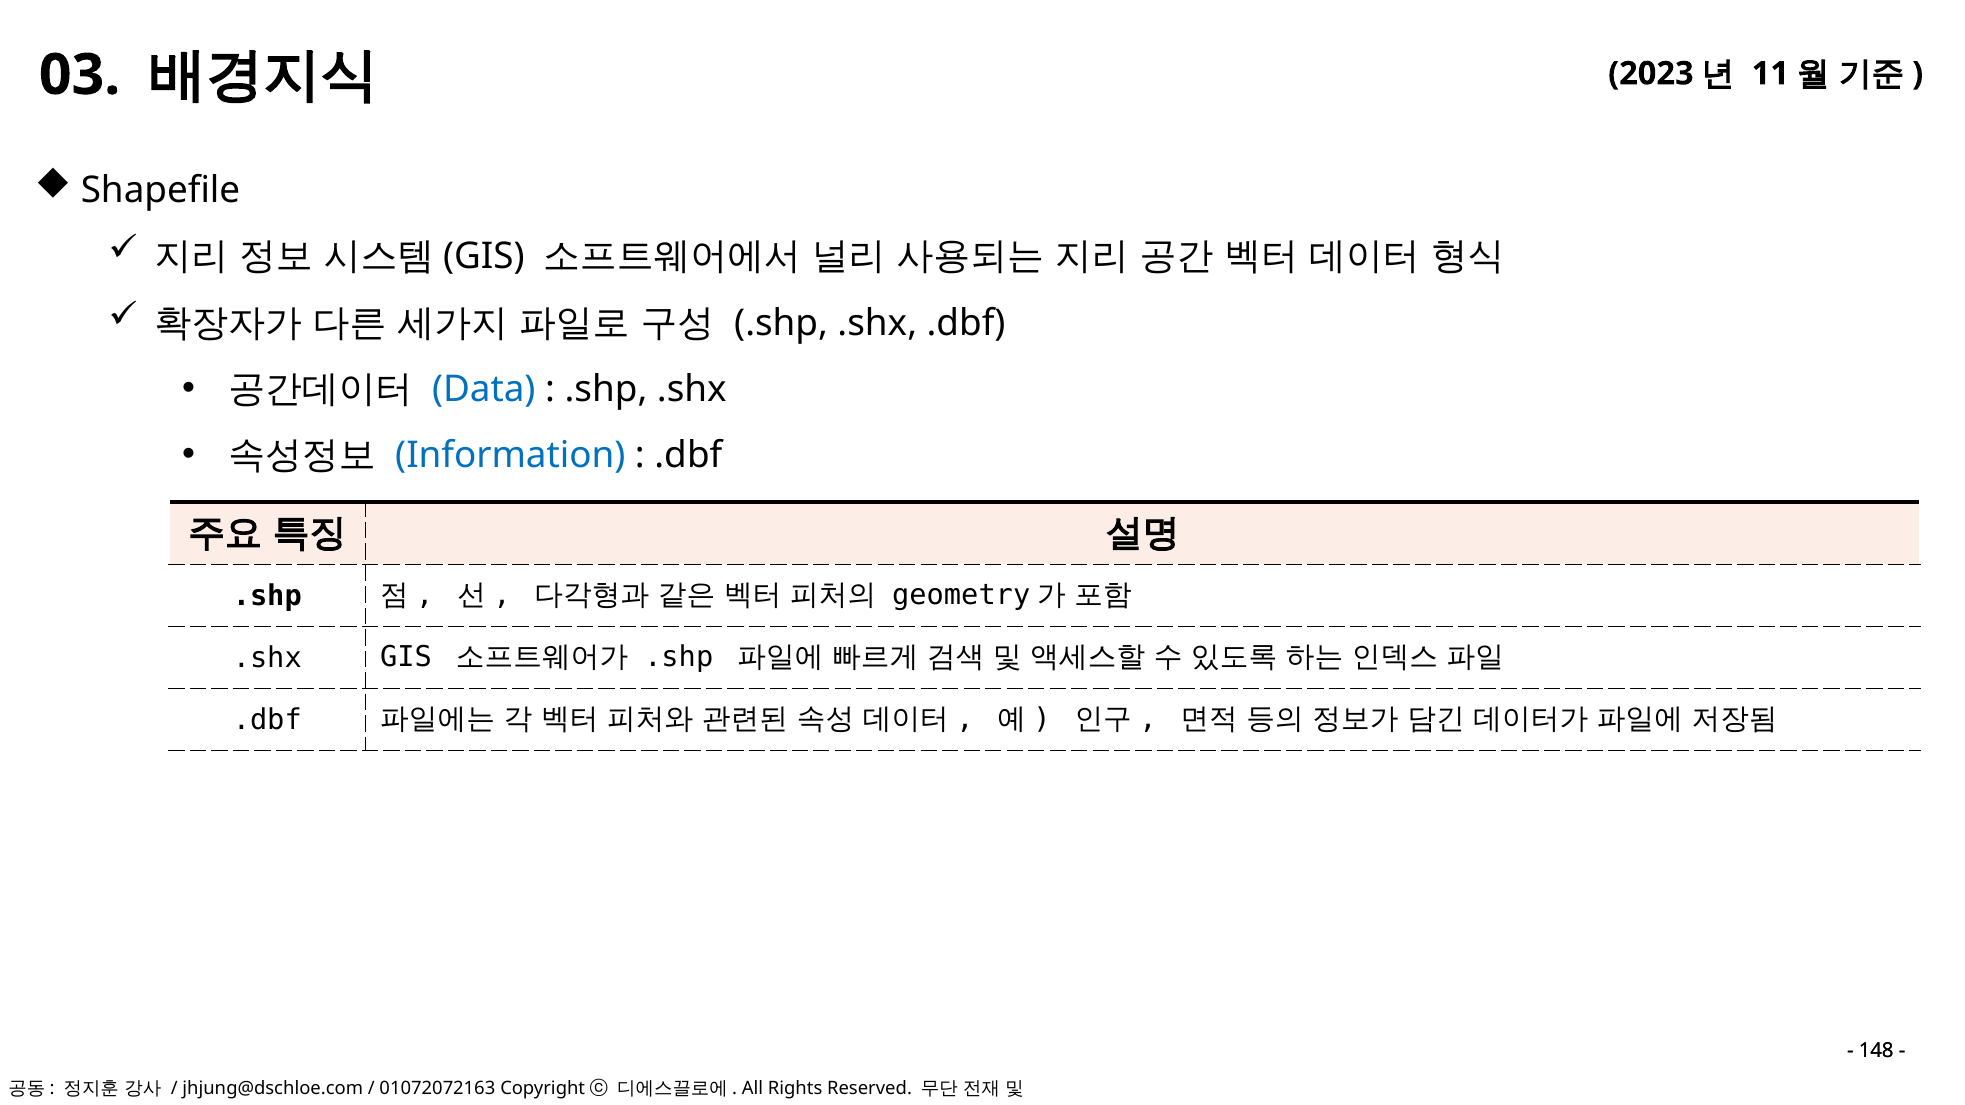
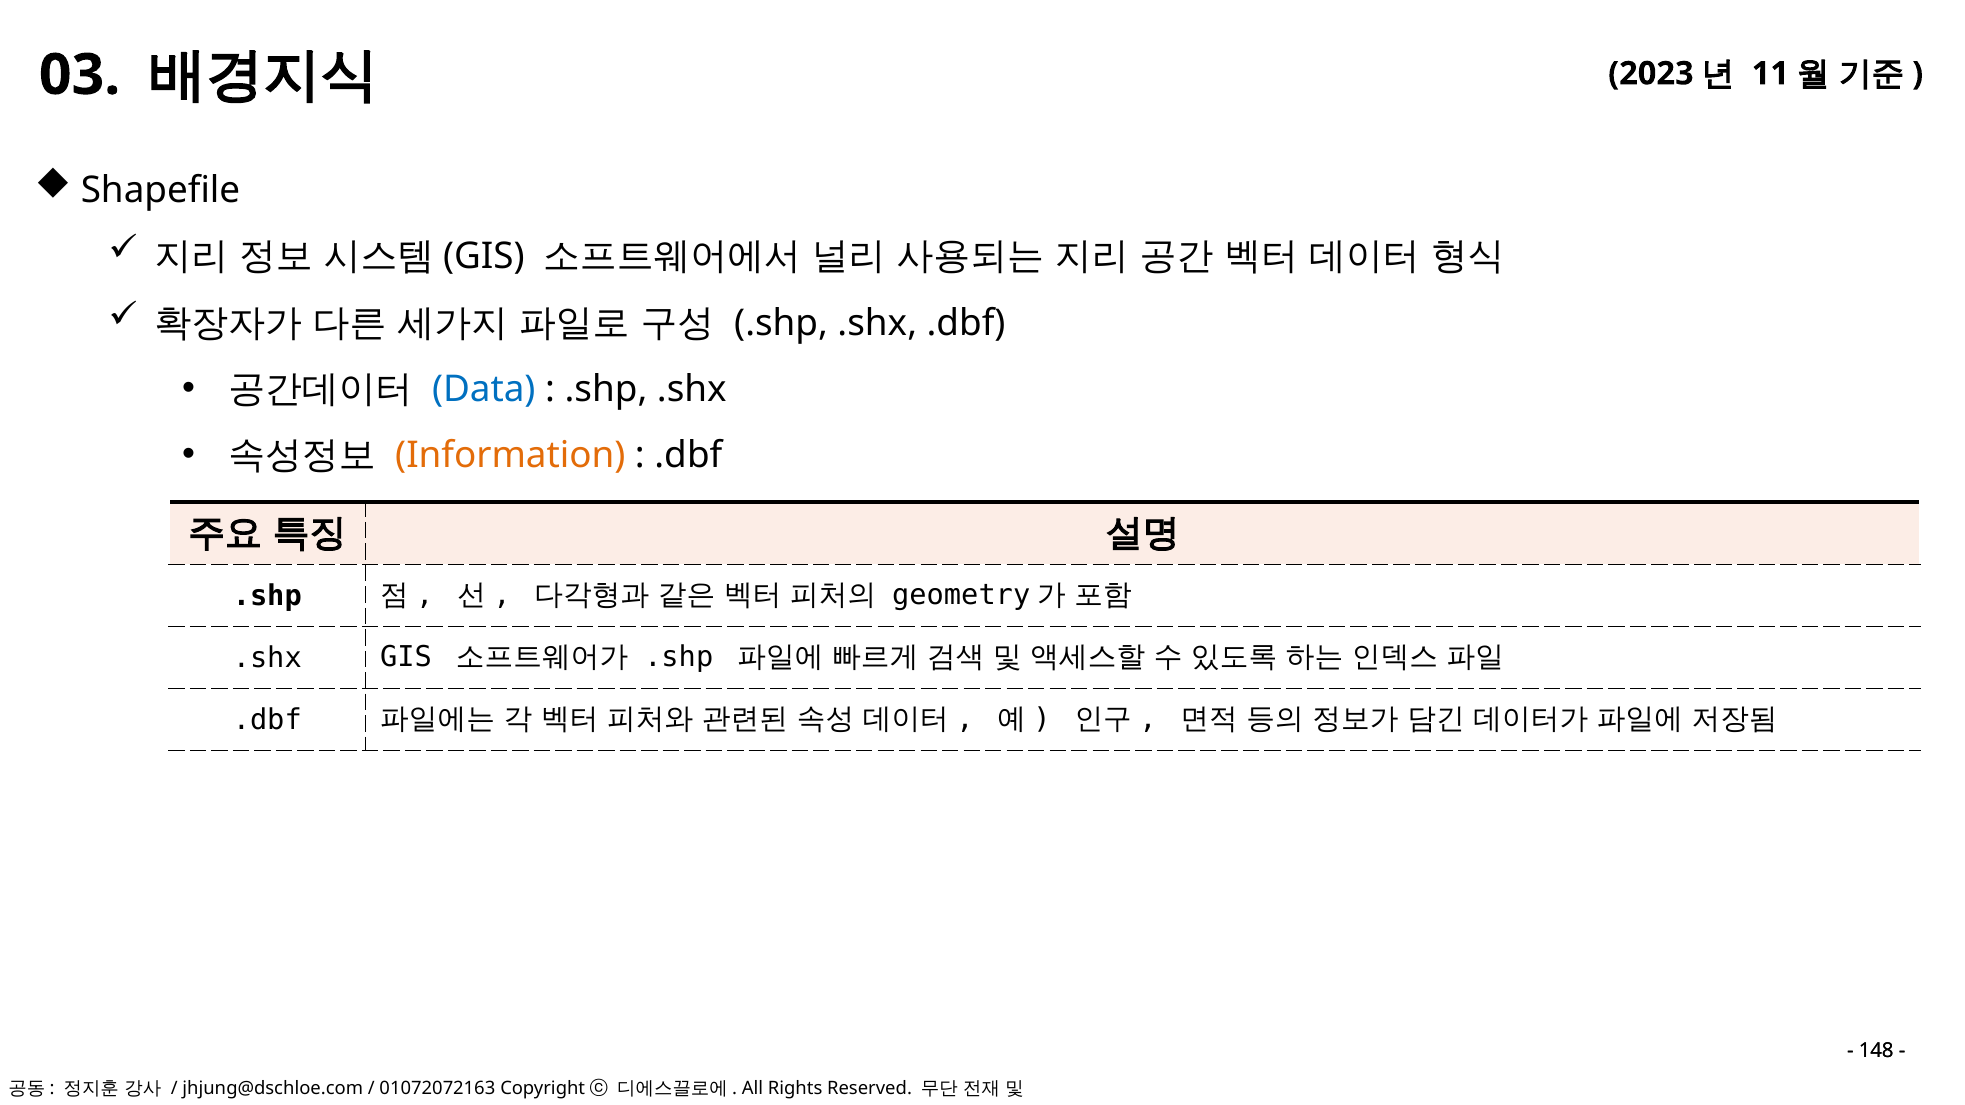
Information colour: blue -> orange
